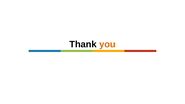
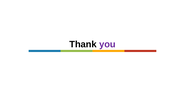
you colour: orange -> purple
